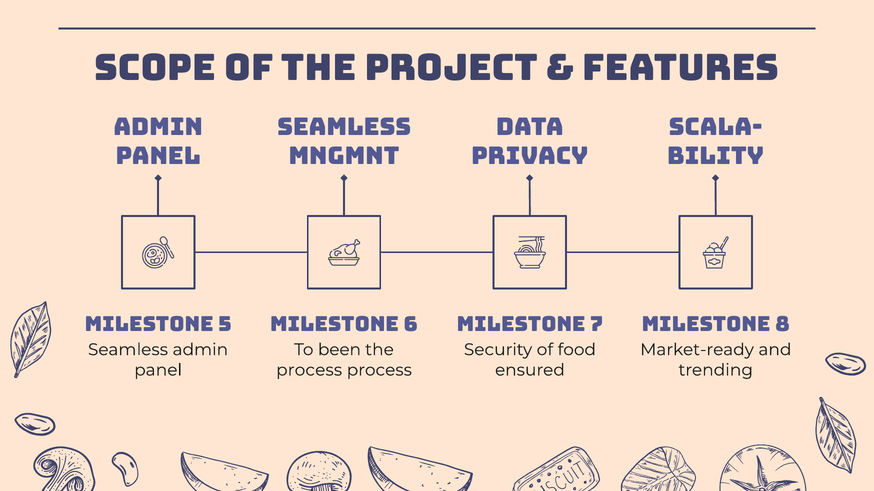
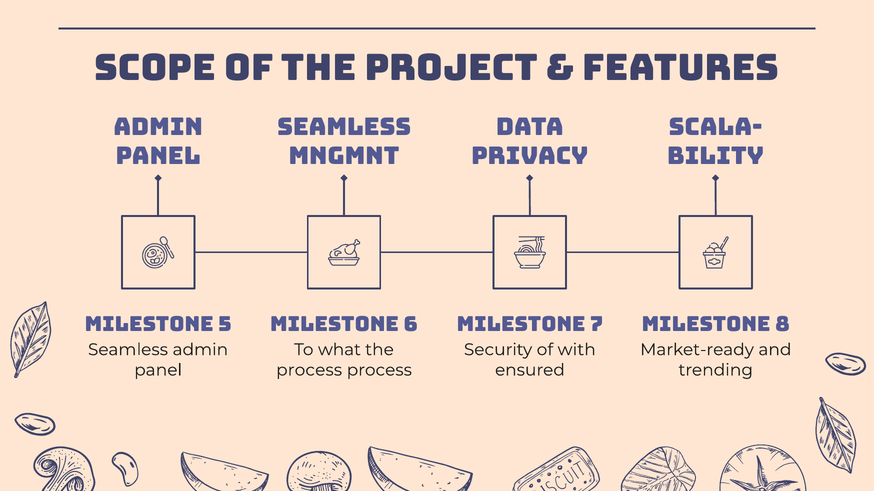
been: been -> what
food: food -> with
